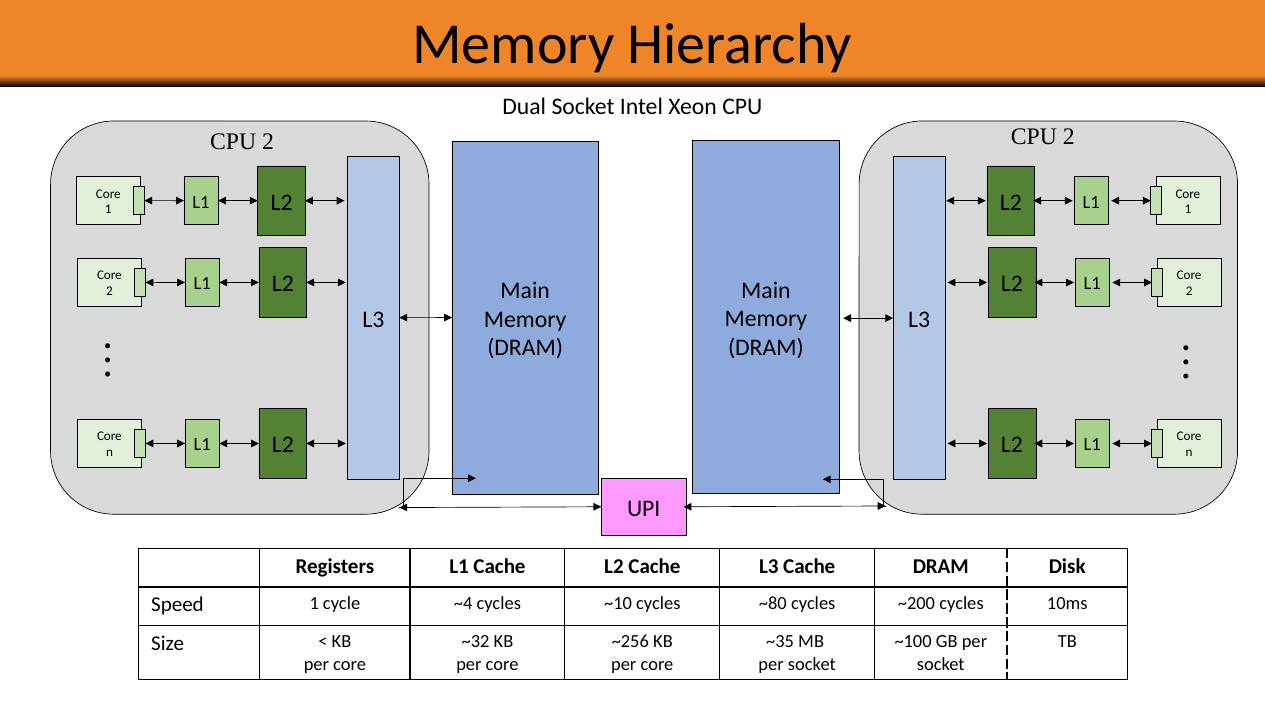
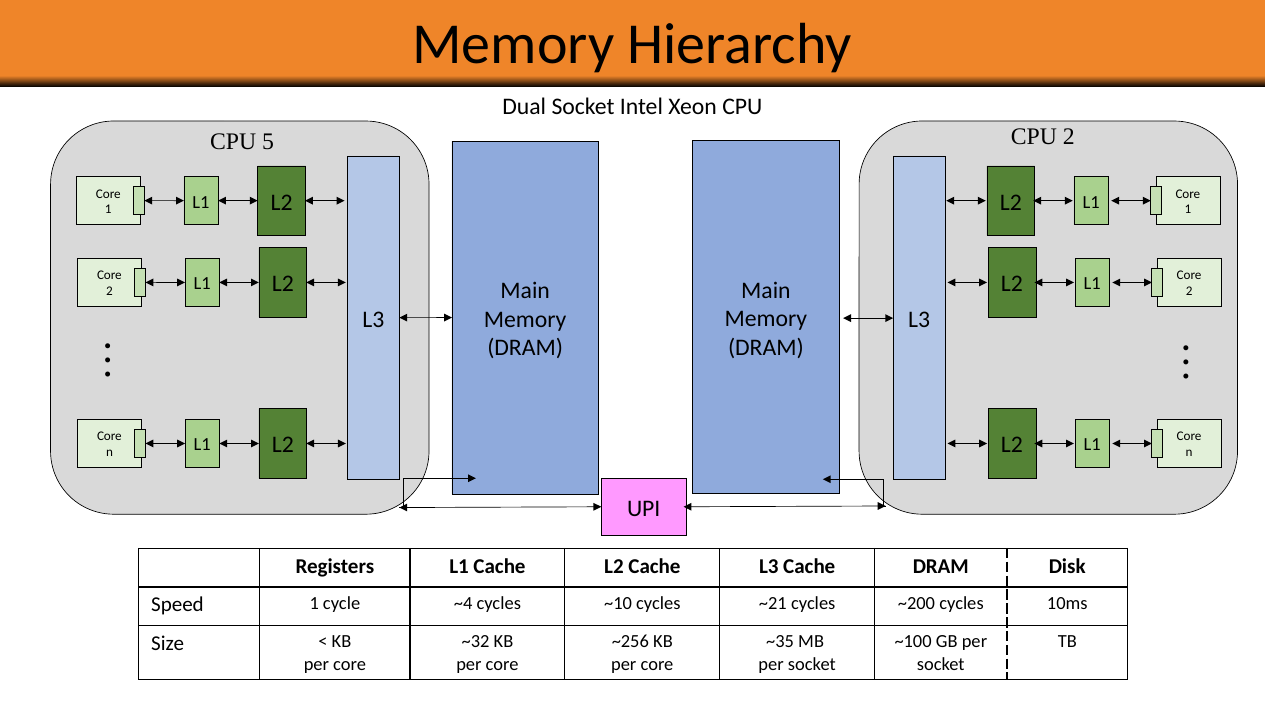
2 at (268, 142): 2 -> 5
~80: ~80 -> ~21
